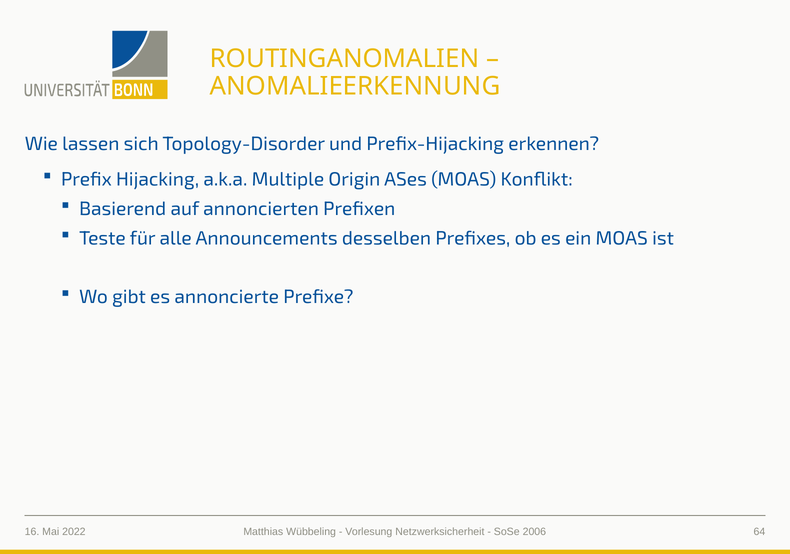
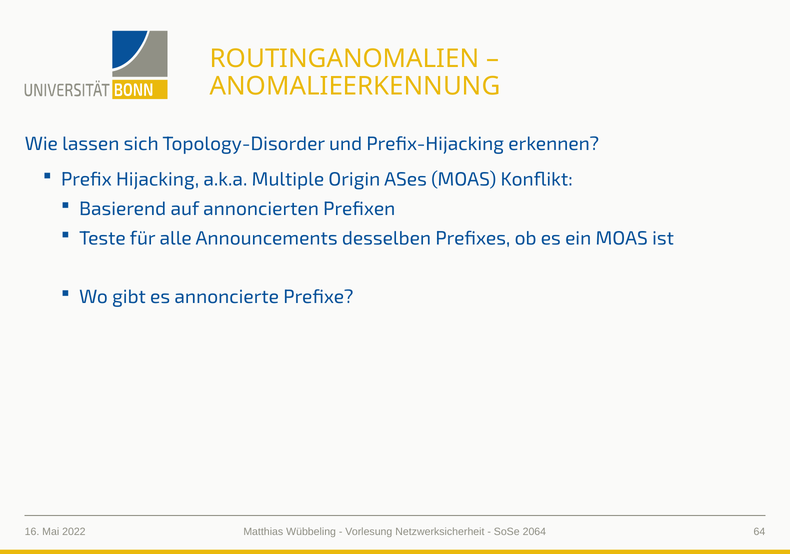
2006: 2006 -> 2064
